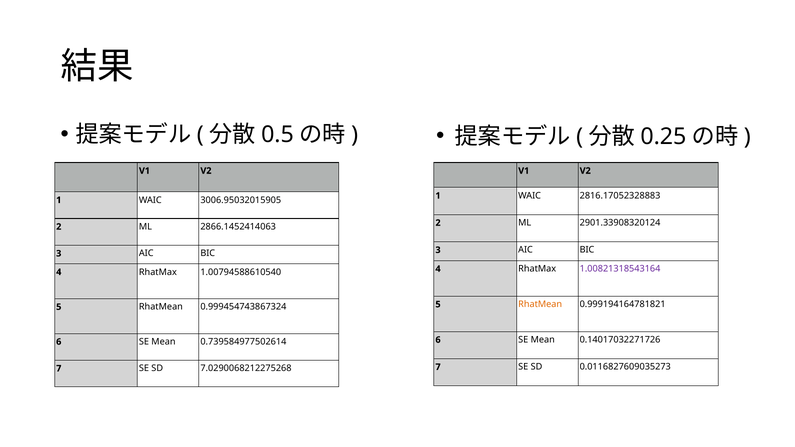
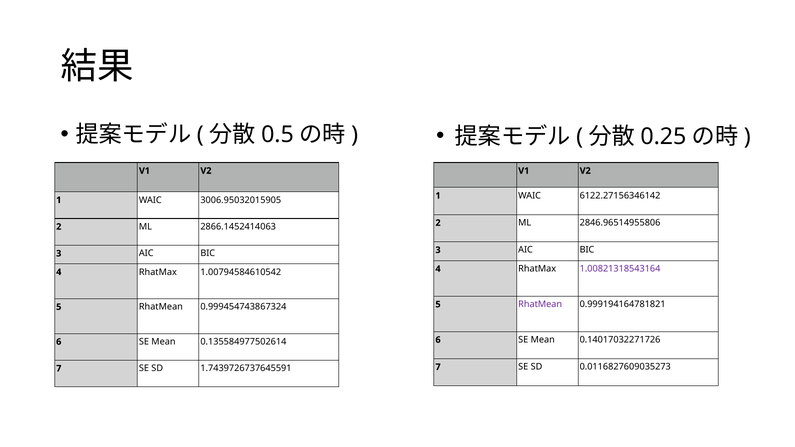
2816.17052328883: 2816.17052328883 -> 6122.27156346142
2901.33908320124: 2901.33908320124 -> 2846.96514955806
1.00794588610540: 1.00794588610540 -> 1.00794584610542
RhatMean at (540, 304) colour: orange -> purple
0.739584977502614: 0.739584977502614 -> 0.135584977502614
7.0290068212275268: 7.0290068212275268 -> 1.7439726737645591
